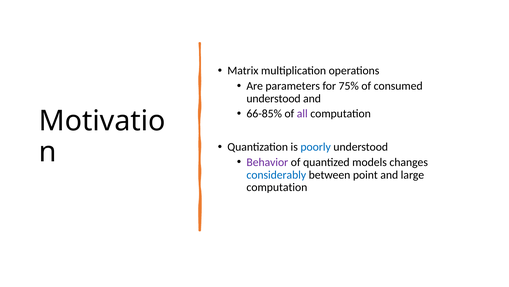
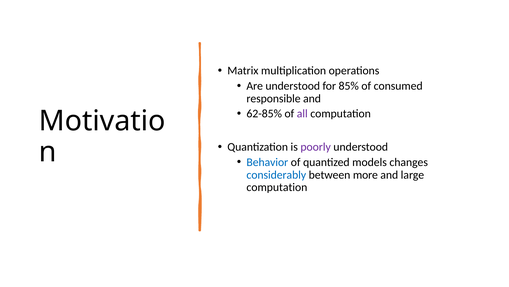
Are parameters: parameters -> understood
75%: 75% -> 85%
understood at (274, 98): understood -> responsible
66-85%: 66-85% -> 62-85%
poorly colour: blue -> purple
Behavior colour: purple -> blue
point: point -> more
